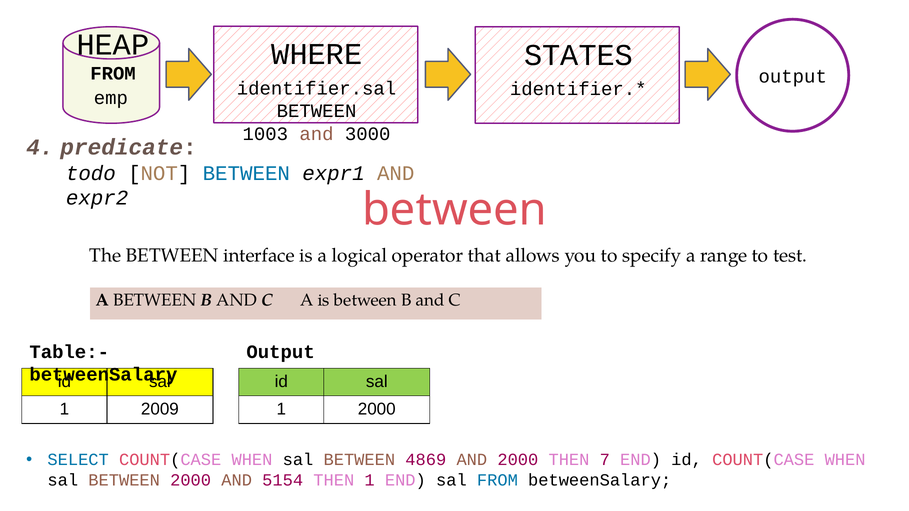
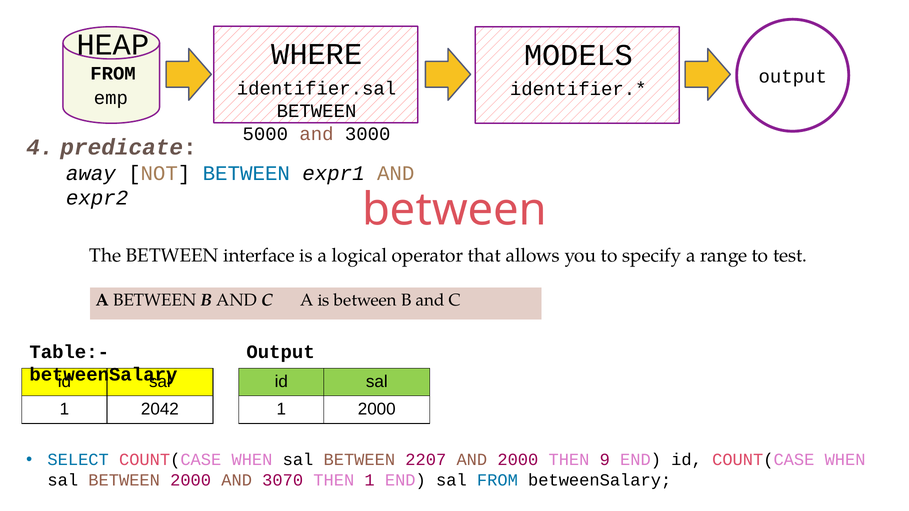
STATES: STATES -> MODELS
1003: 1003 -> 5000
todo: todo -> away
2009: 2009 -> 2042
4869: 4869 -> 2207
7: 7 -> 9
5154: 5154 -> 3070
